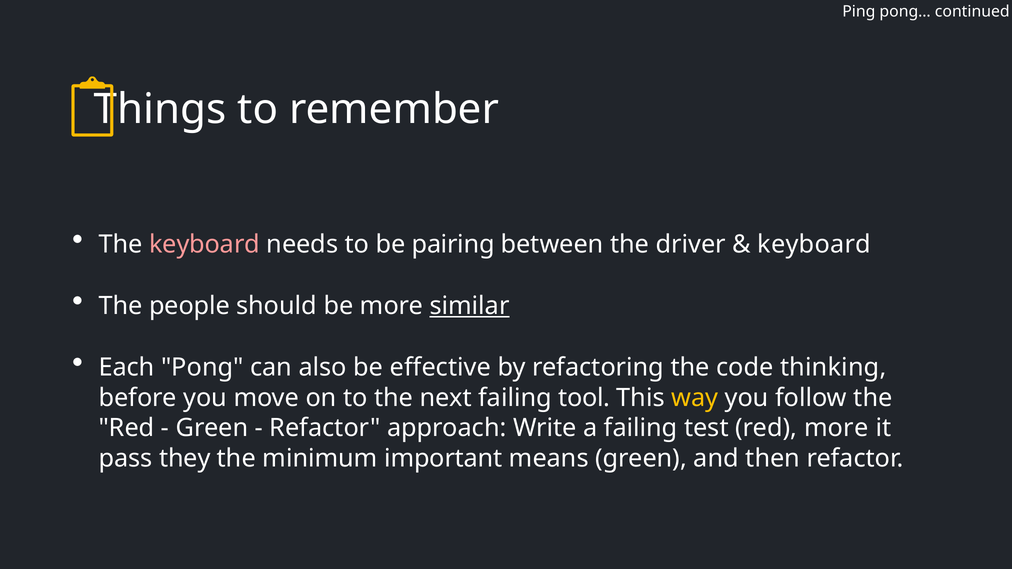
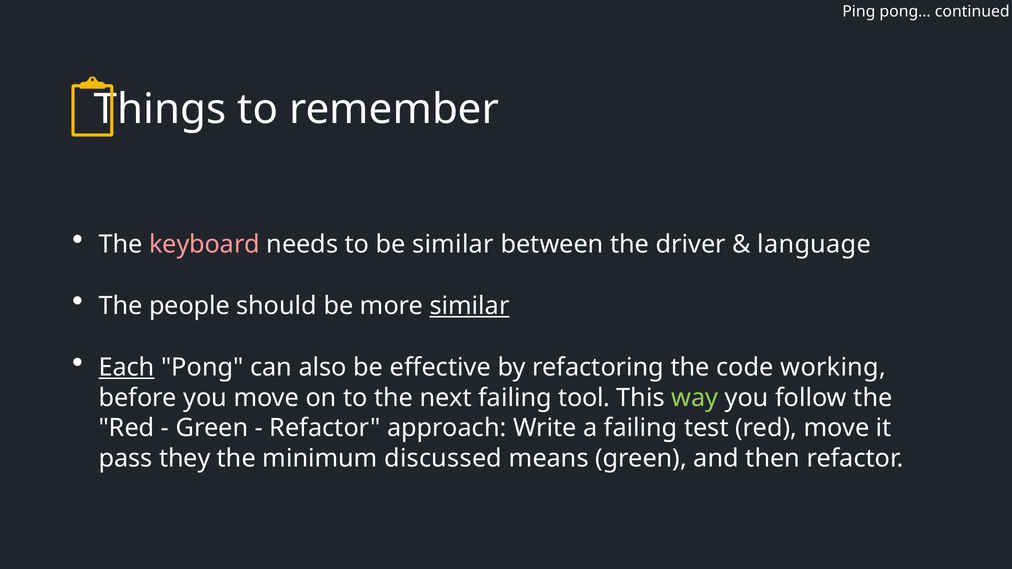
be pairing: pairing -> similar
keyboard at (814, 245): keyboard -> language
Each underline: none -> present
thinking: thinking -> working
way colour: yellow -> light green
red more: more -> move
important: important -> discussed
